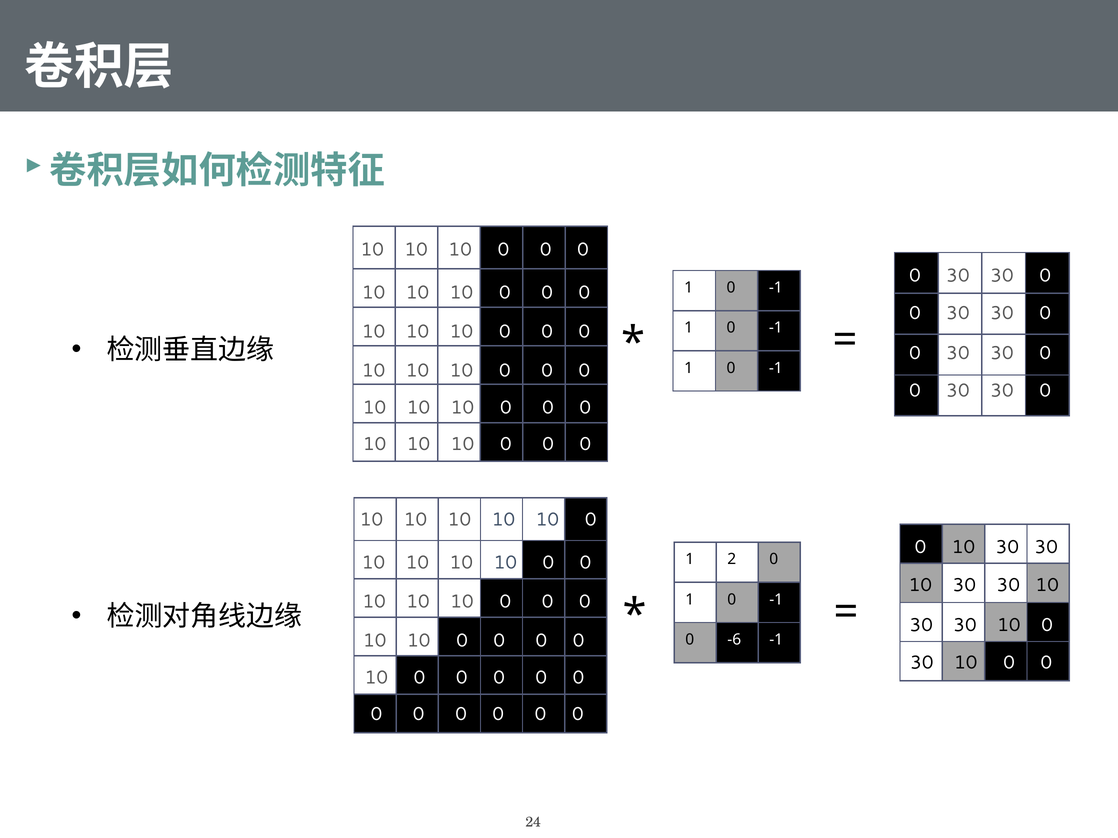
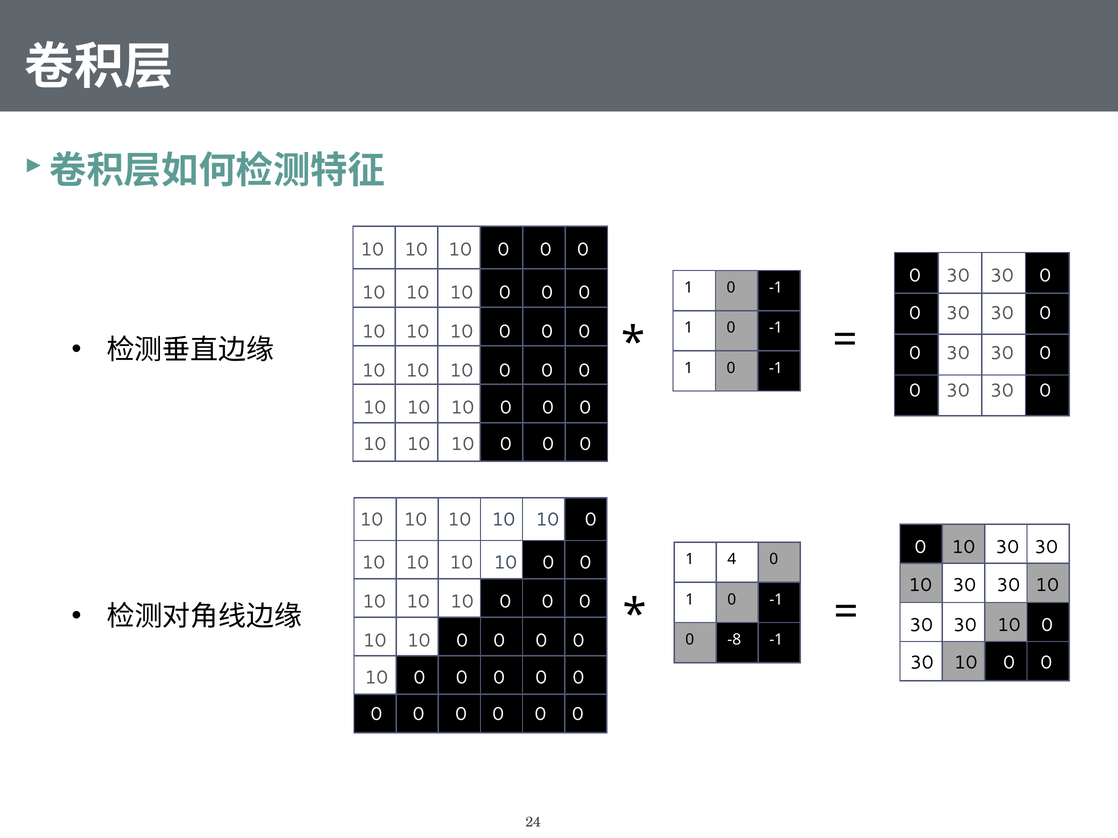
2: 2 -> 4
-6: -6 -> -8
